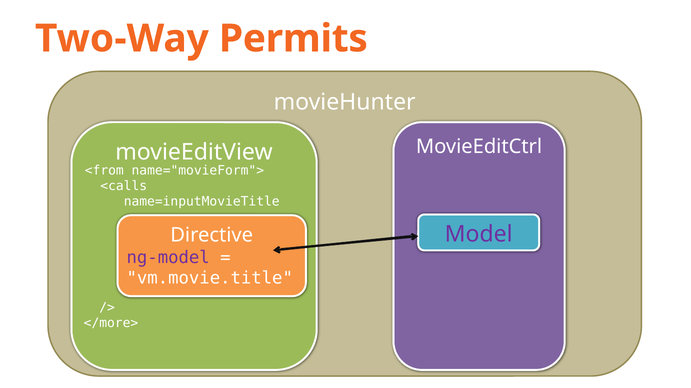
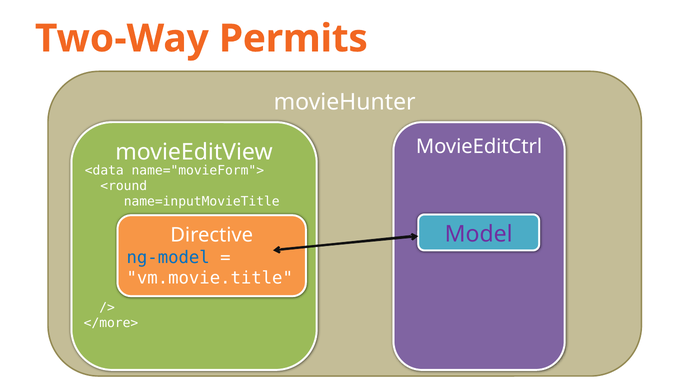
<from: <from -> <data
<calls: <calls -> <round
ng-model colour: purple -> blue
